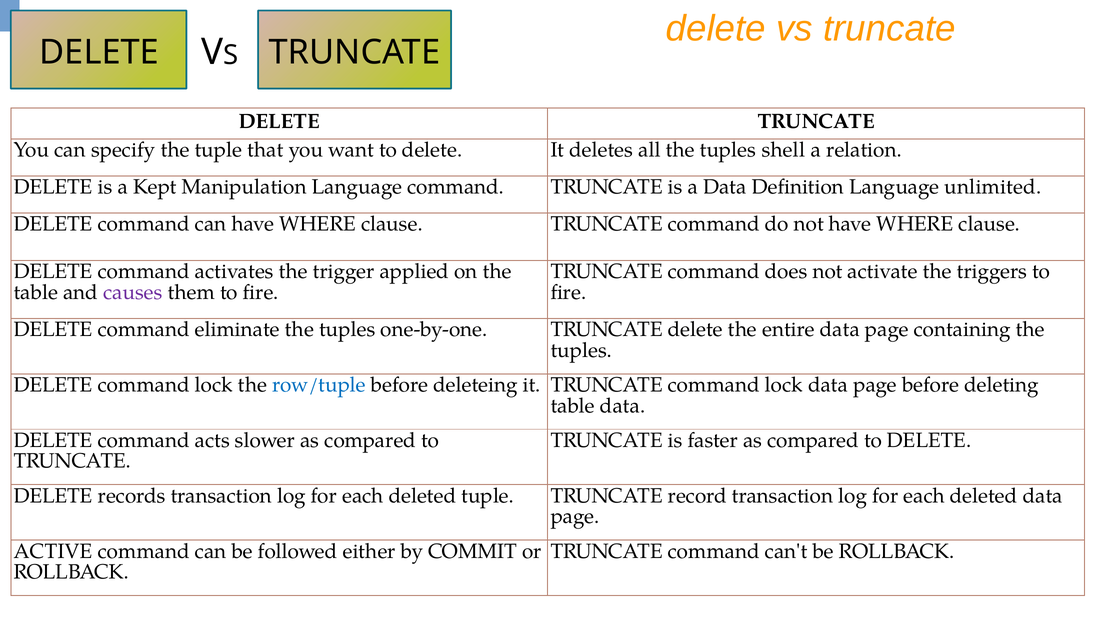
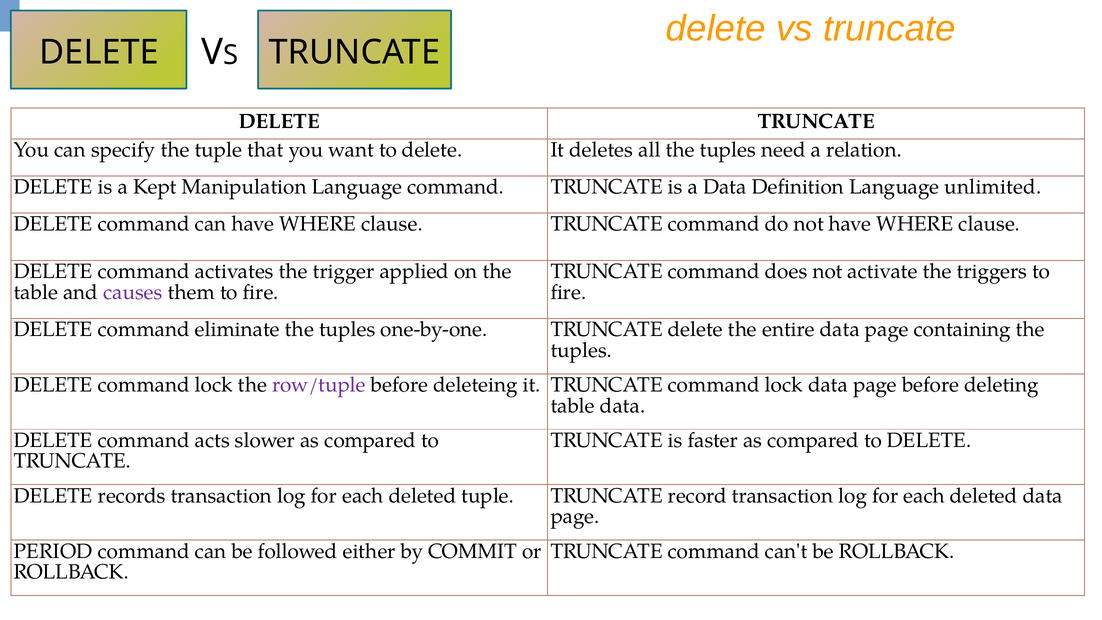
shell: shell -> need
row/tuple colour: blue -> purple
ACTIVE: ACTIVE -> PERIOD
